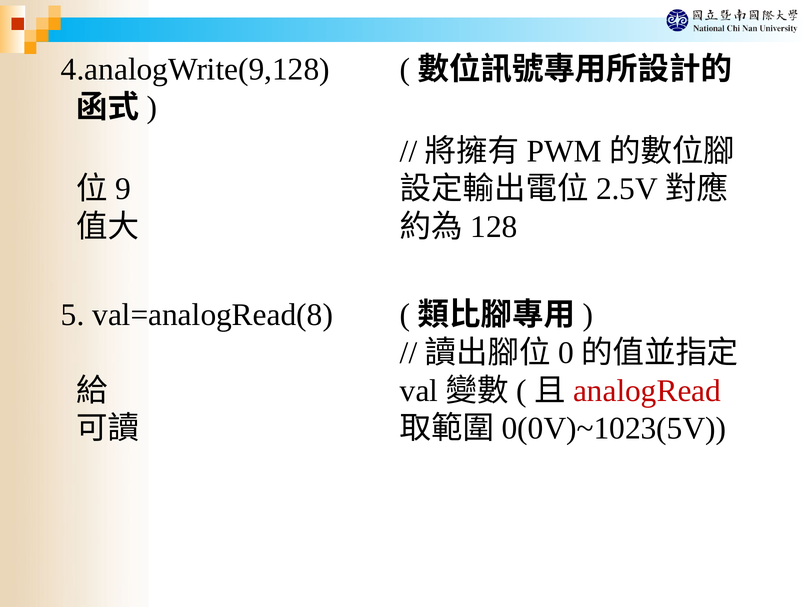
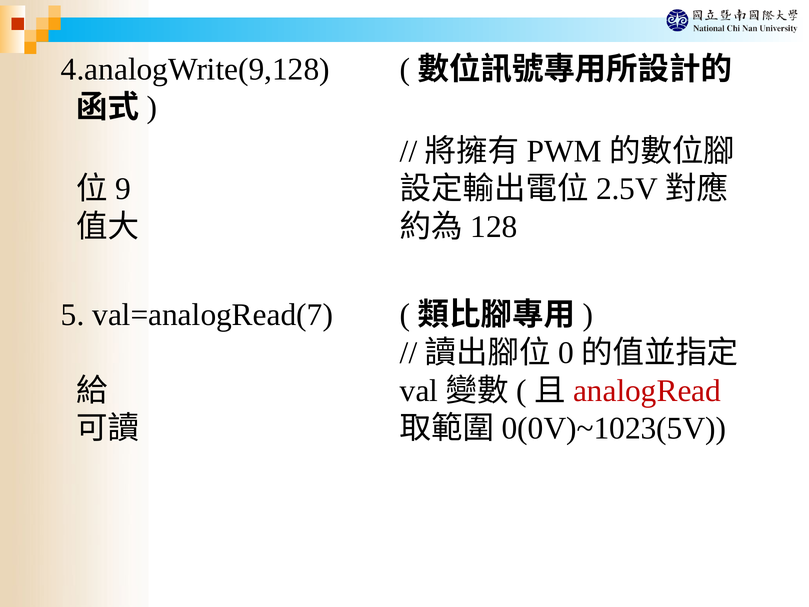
val=analogRead(8: val=analogRead(8 -> val=analogRead(7
